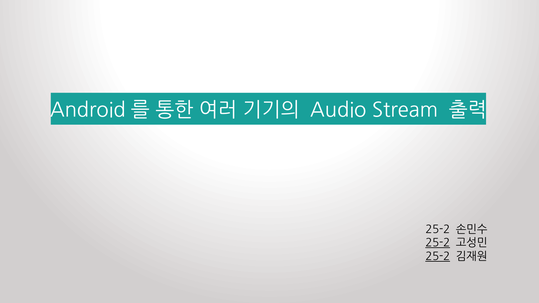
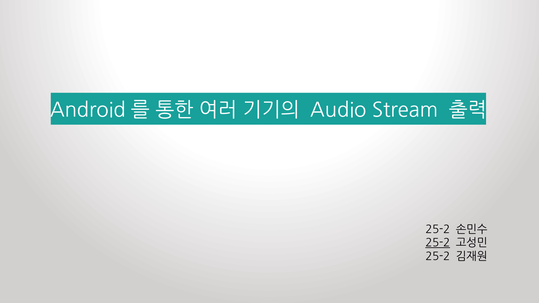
25-2 at (438, 257) underline: present -> none
